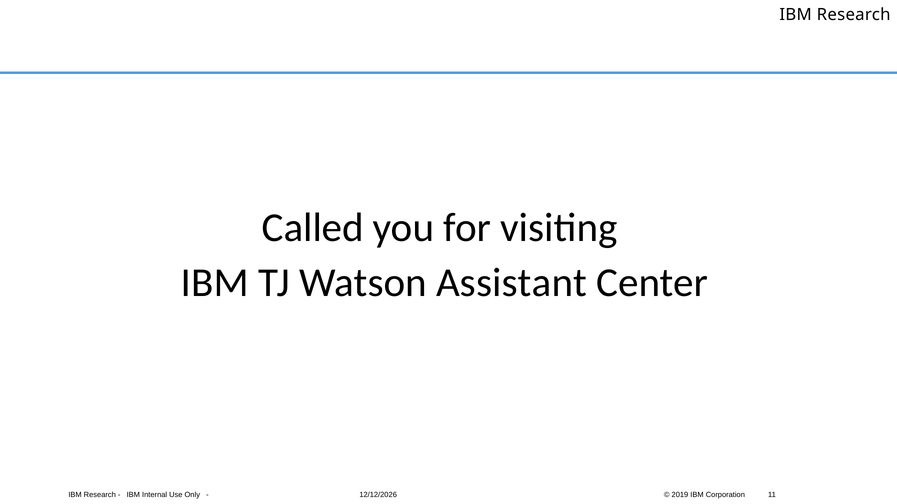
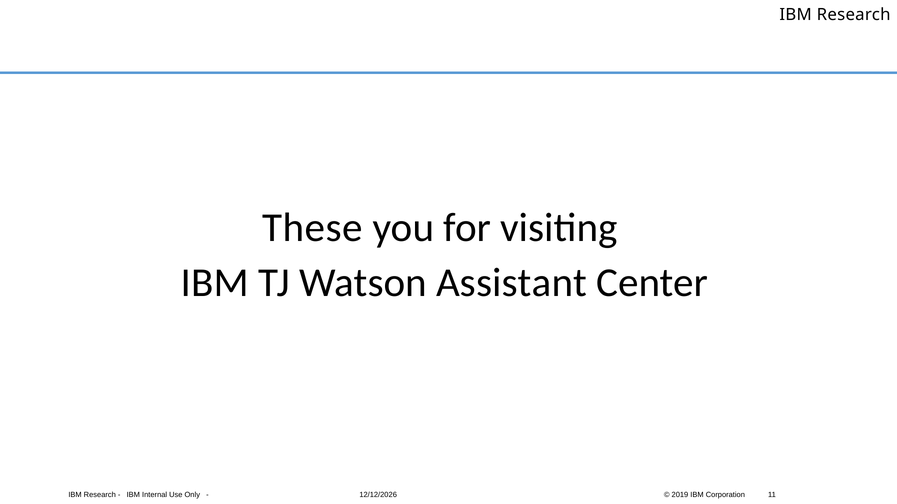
Called: Called -> These
